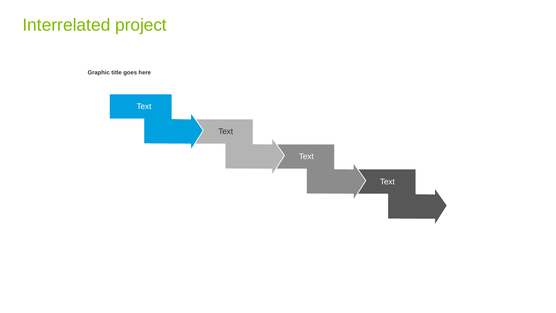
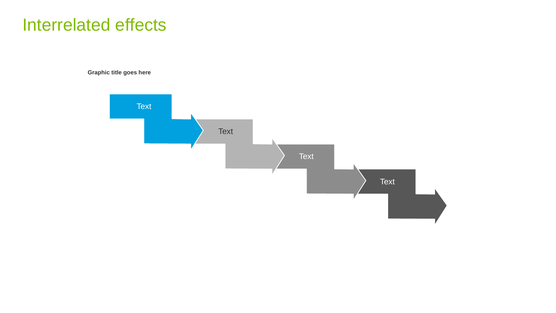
project: project -> effects
